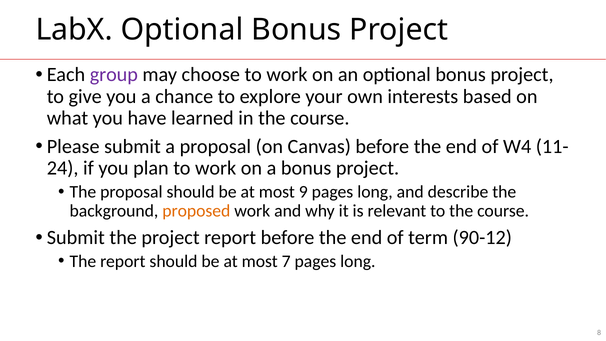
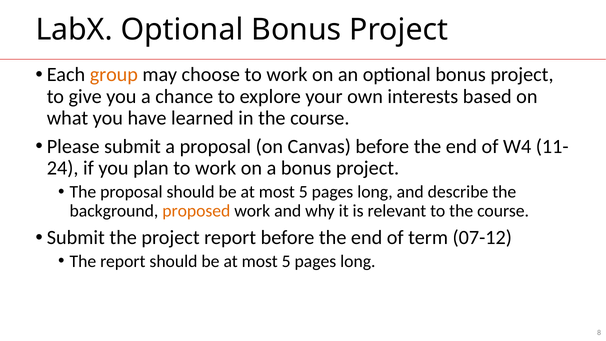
group colour: purple -> orange
9 at (303, 192): 9 -> 5
90-12: 90-12 -> 07-12
7 at (286, 261): 7 -> 5
